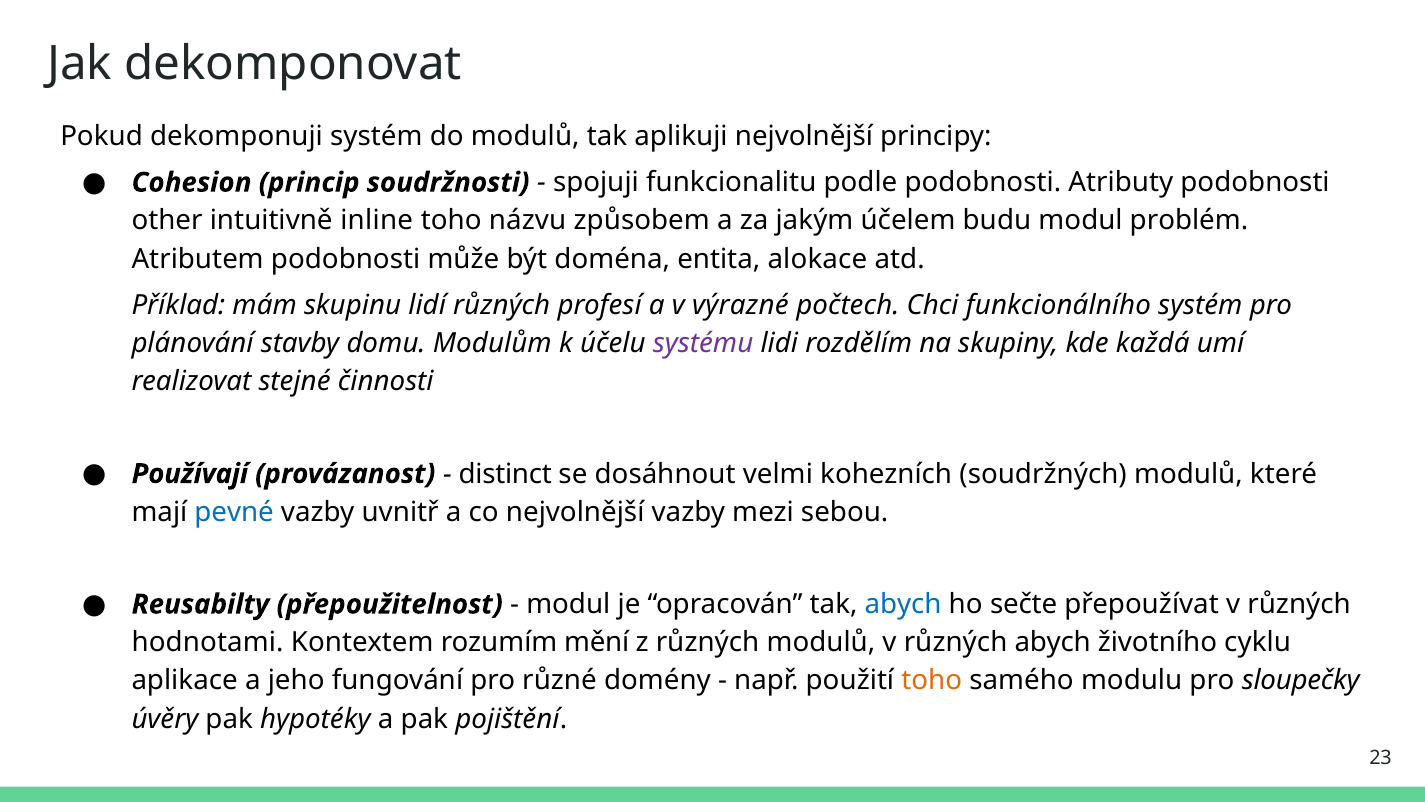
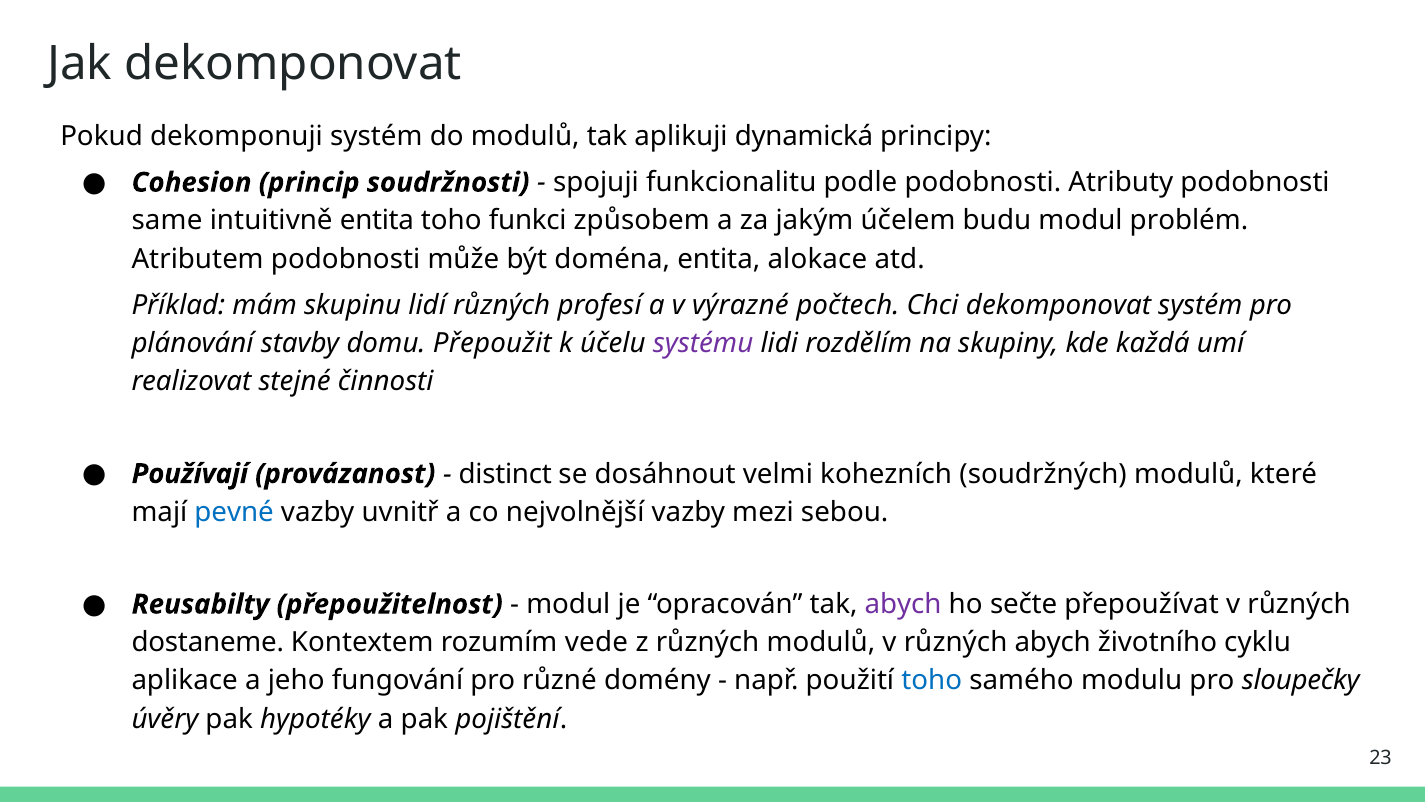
aplikuji nejvolnější: nejvolnější -> dynamická
other: other -> same
intuitivně inline: inline -> entita
názvu: názvu -> funkci
Chci funkcionálního: funkcionálního -> dekomponovat
Modulům: Modulům -> Přepoužit
abych at (903, 604) colour: blue -> purple
hodnotami: hodnotami -> dostaneme
mění: mění -> vede
toho at (932, 680) colour: orange -> blue
